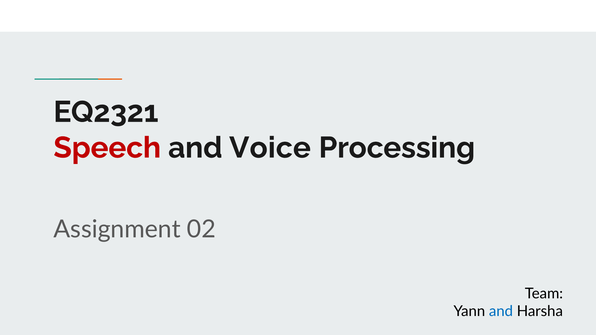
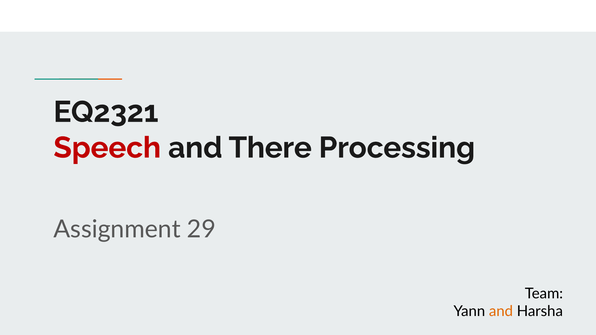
Voice: Voice -> There
02: 02 -> 29
and at (501, 312) colour: blue -> orange
